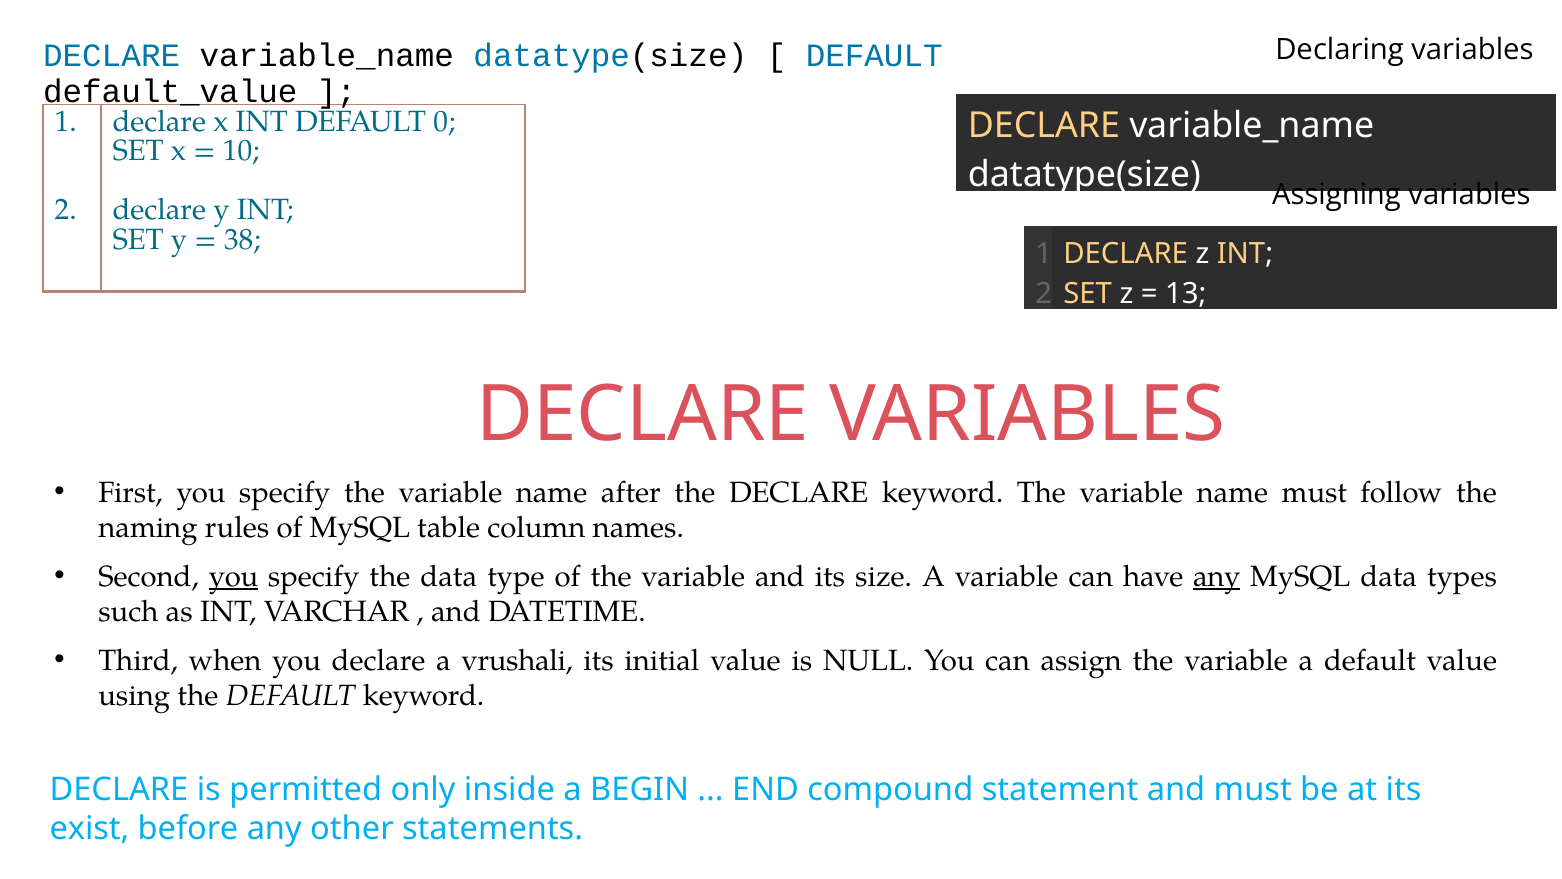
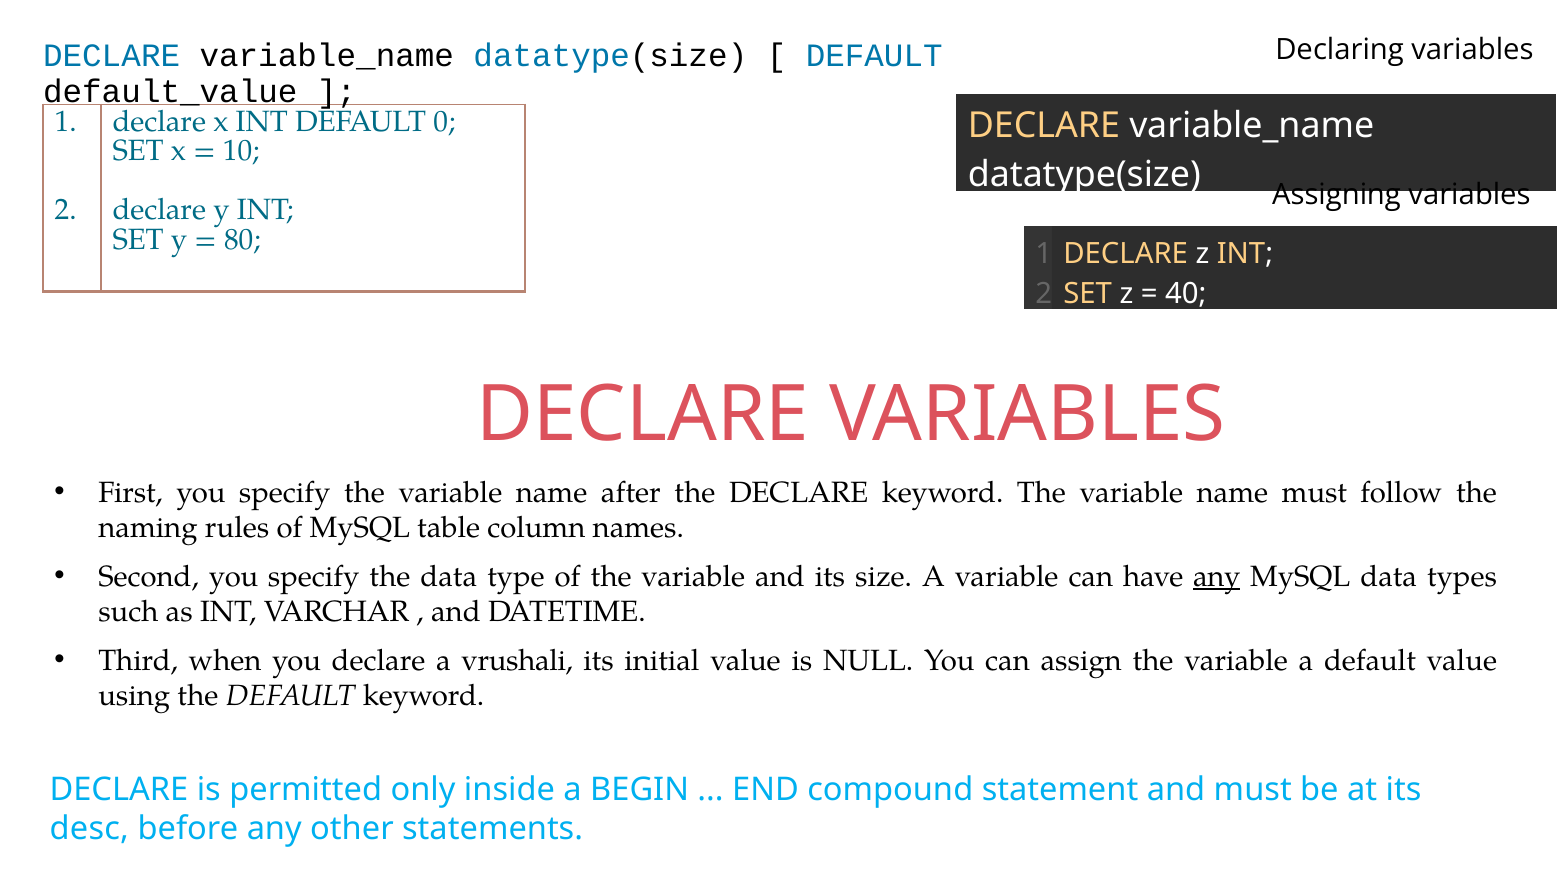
38: 38 -> 80
13: 13 -> 40
you at (234, 576) underline: present -> none
exist: exist -> desc
